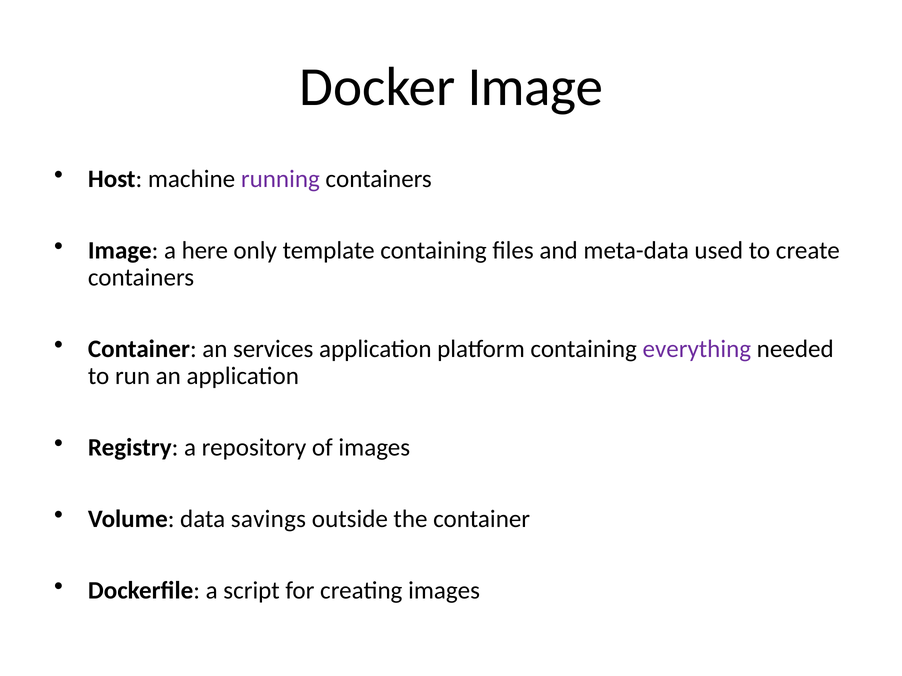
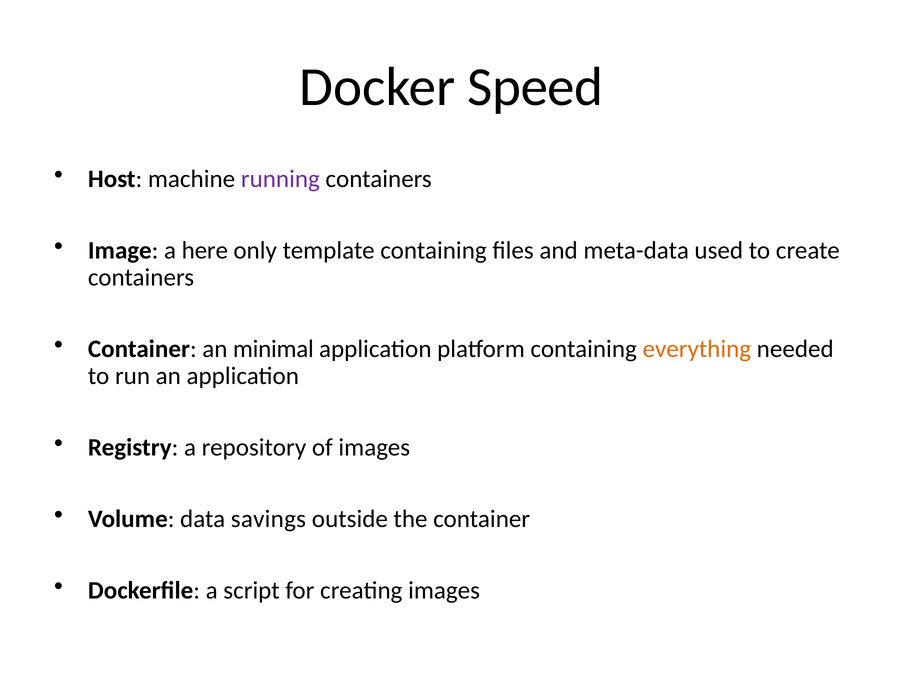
Docker Image: Image -> Speed
services: services -> minimal
everything colour: purple -> orange
